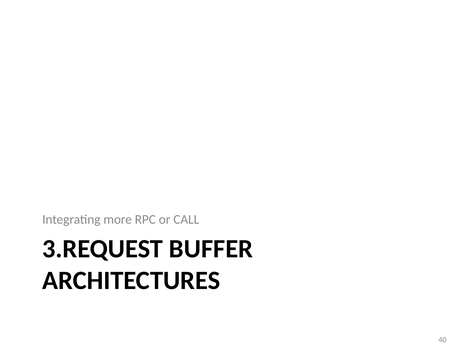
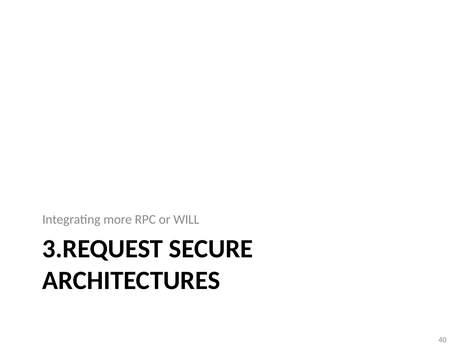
CALL: CALL -> WILL
BUFFER: BUFFER -> SECURE
